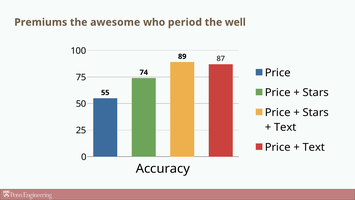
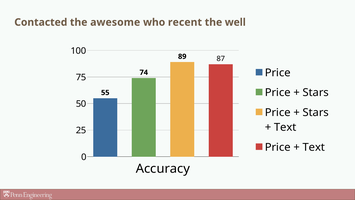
Premiums: Premiums -> Contacted
period: period -> recent
